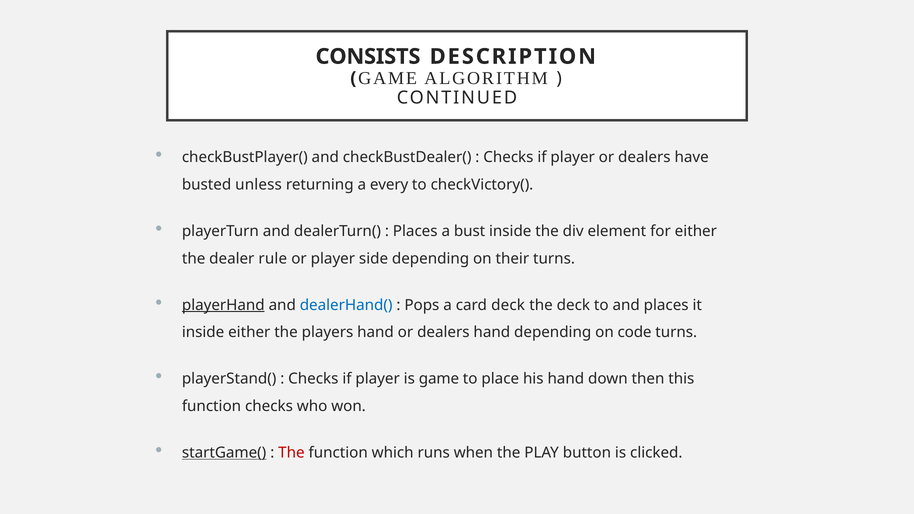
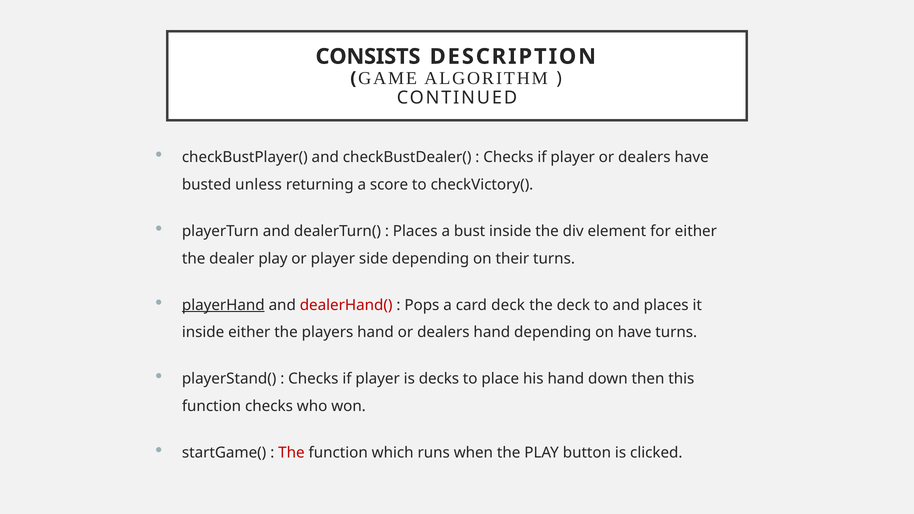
every: every -> score
dealer rule: rule -> play
dealerHand( colour: blue -> red
on code: code -> have
is game: game -> decks
startGame( underline: present -> none
